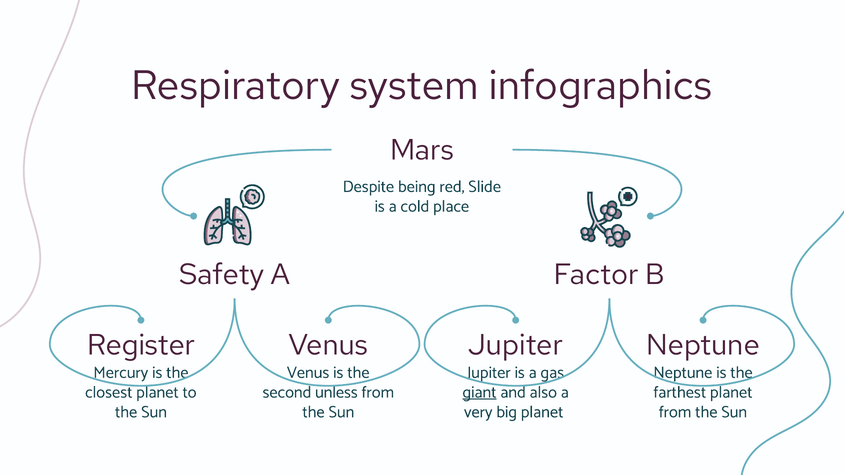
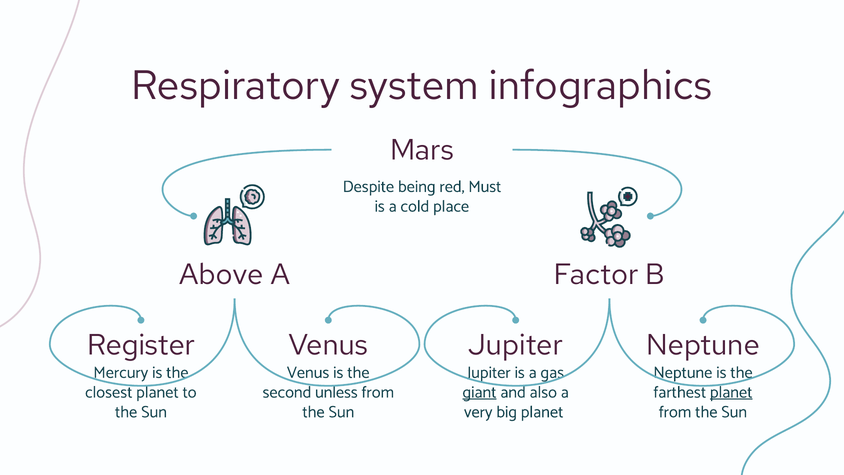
Slide: Slide -> Must
Safety: Safety -> Above
planet at (731, 392) underline: none -> present
